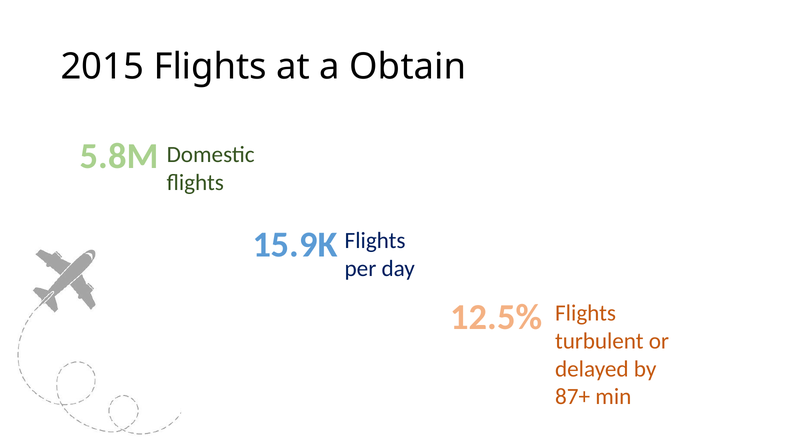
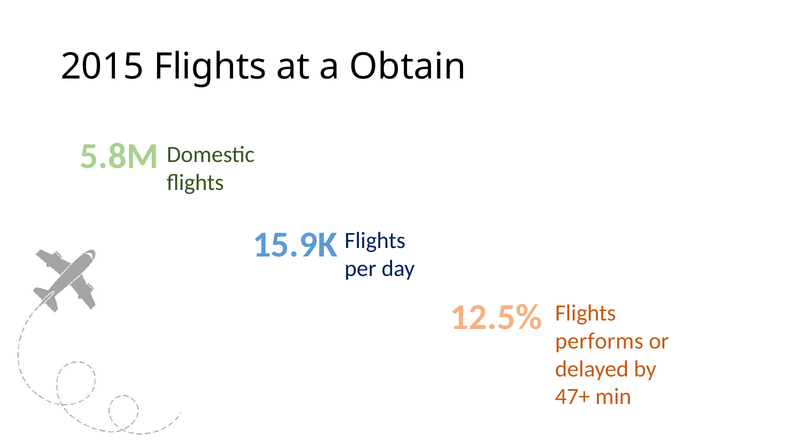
turbulent: turbulent -> performs
87+: 87+ -> 47+
